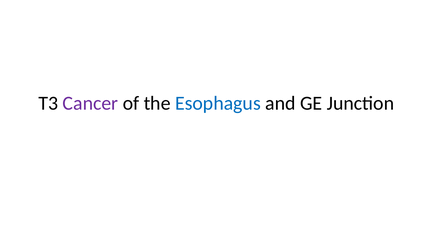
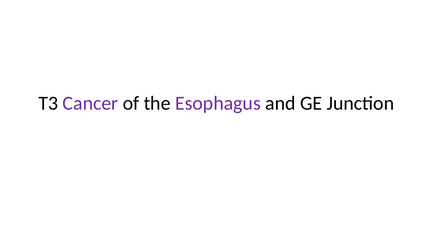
Esophagus colour: blue -> purple
